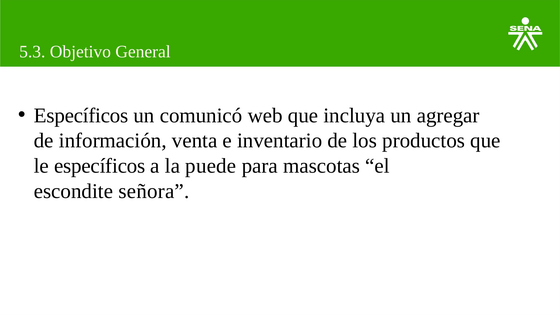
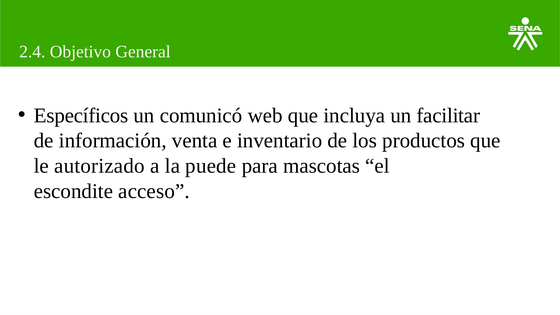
5.3: 5.3 -> 2.4
agregar: agregar -> facilitar
le específicos: específicos -> autorizado
señora: señora -> acceso
